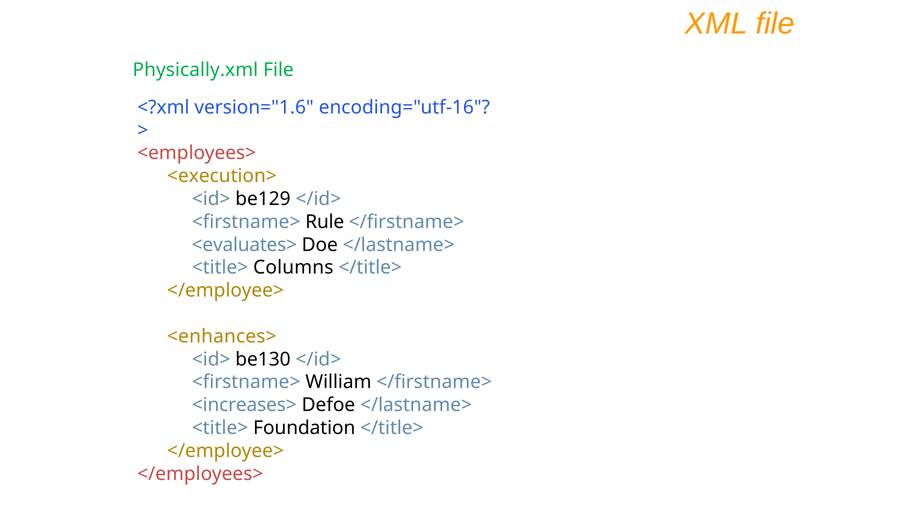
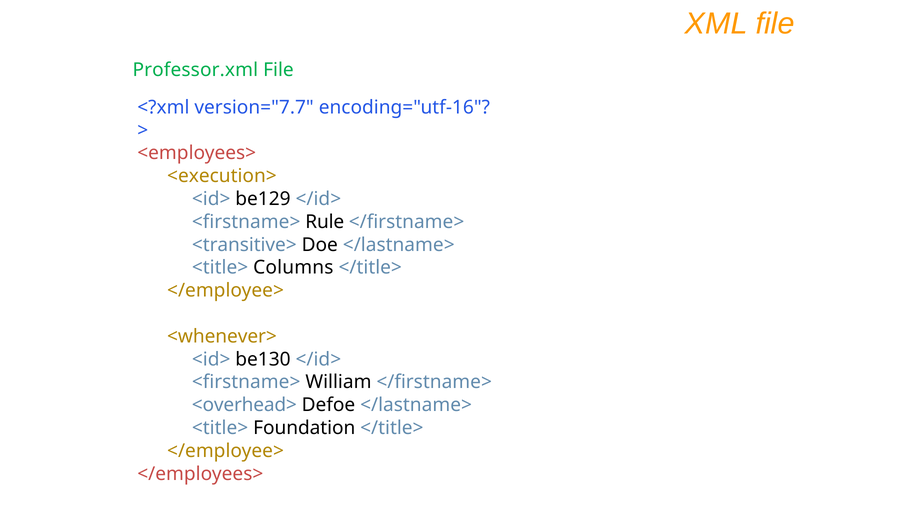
Physically.xml: Physically.xml -> Professor.xml
version="1.6: version="1.6 -> version="7.7
<evaluates>: <evaluates> -> <transitive>
<enhances>: <enhances> -> <whenever>
<increases>: <increases> -> <overhead>
